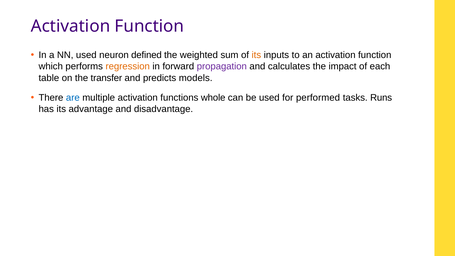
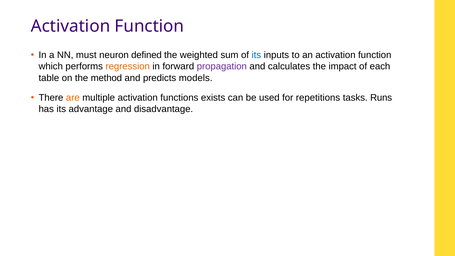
NN used: used -> must
its at (256, 55) colour: orange -> blue
transfer: transfer -> method
are colour: blue -> orange
whole: whole -> exists
performed: performed -> repetitions
